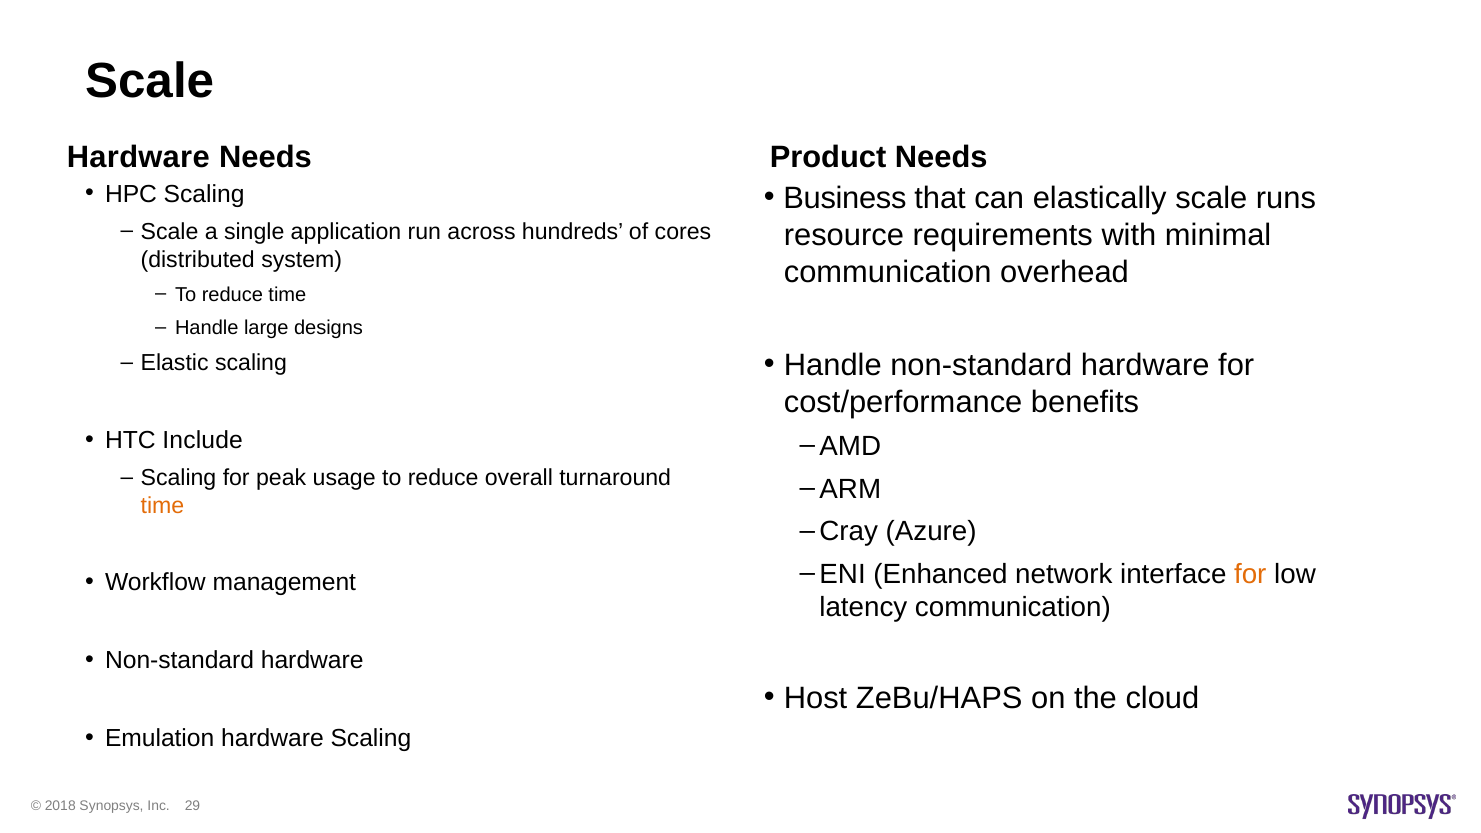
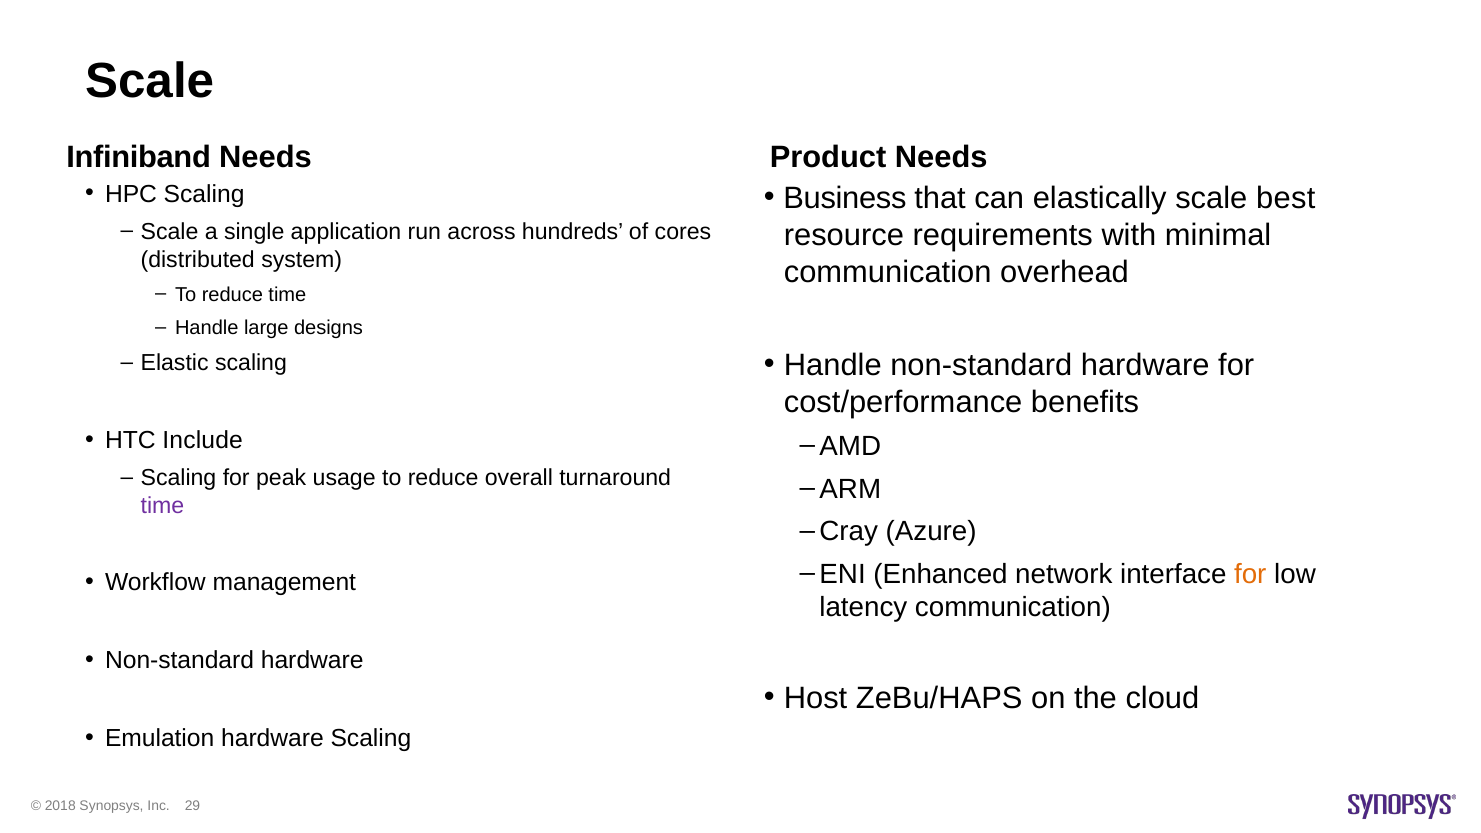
Hardware at (138, 157): Hardware -> Infiniband
runs: runs -> best
time at (162, 506) colour: orange -> purple
